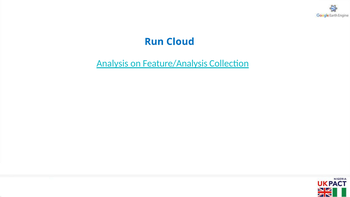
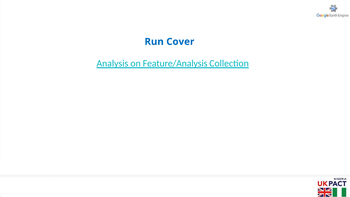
Cloud: Cloud -> Cover
